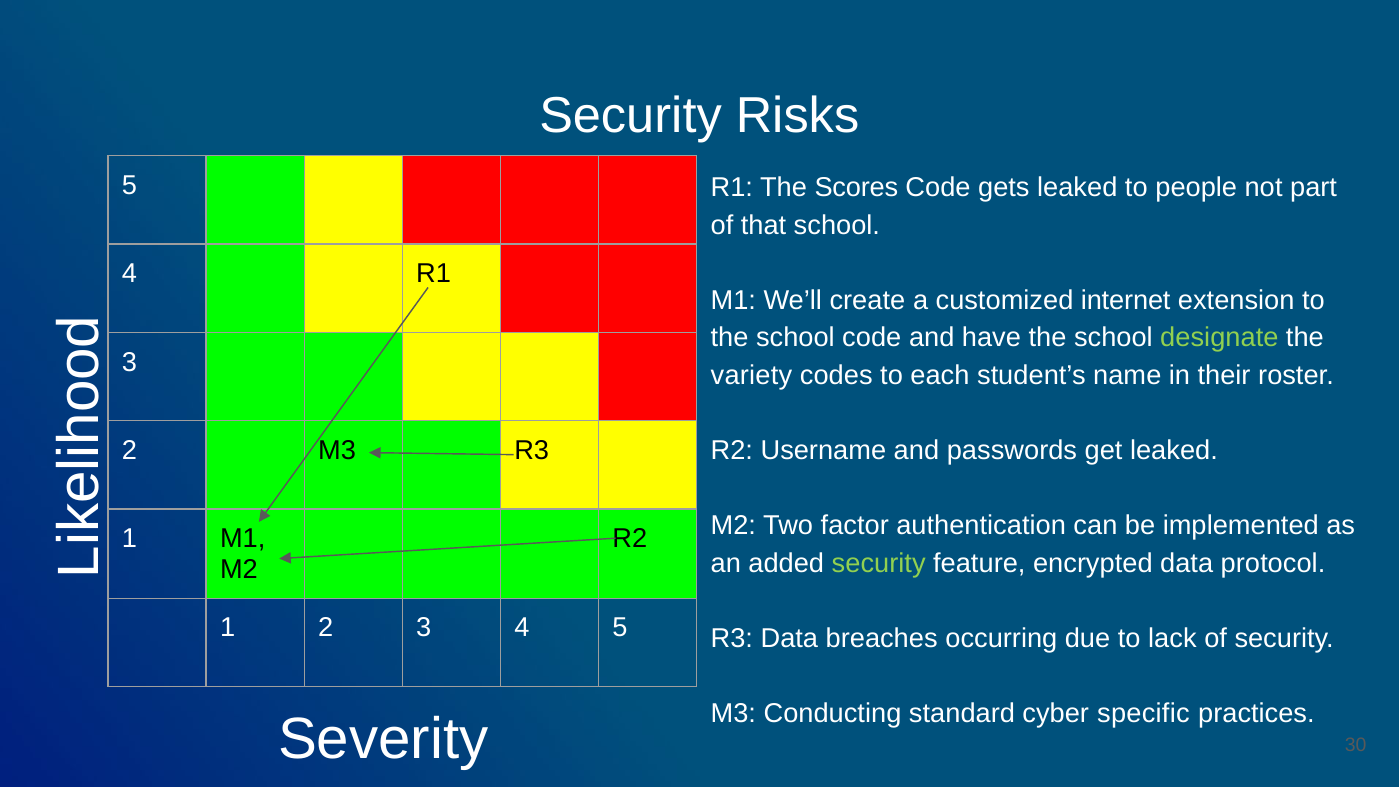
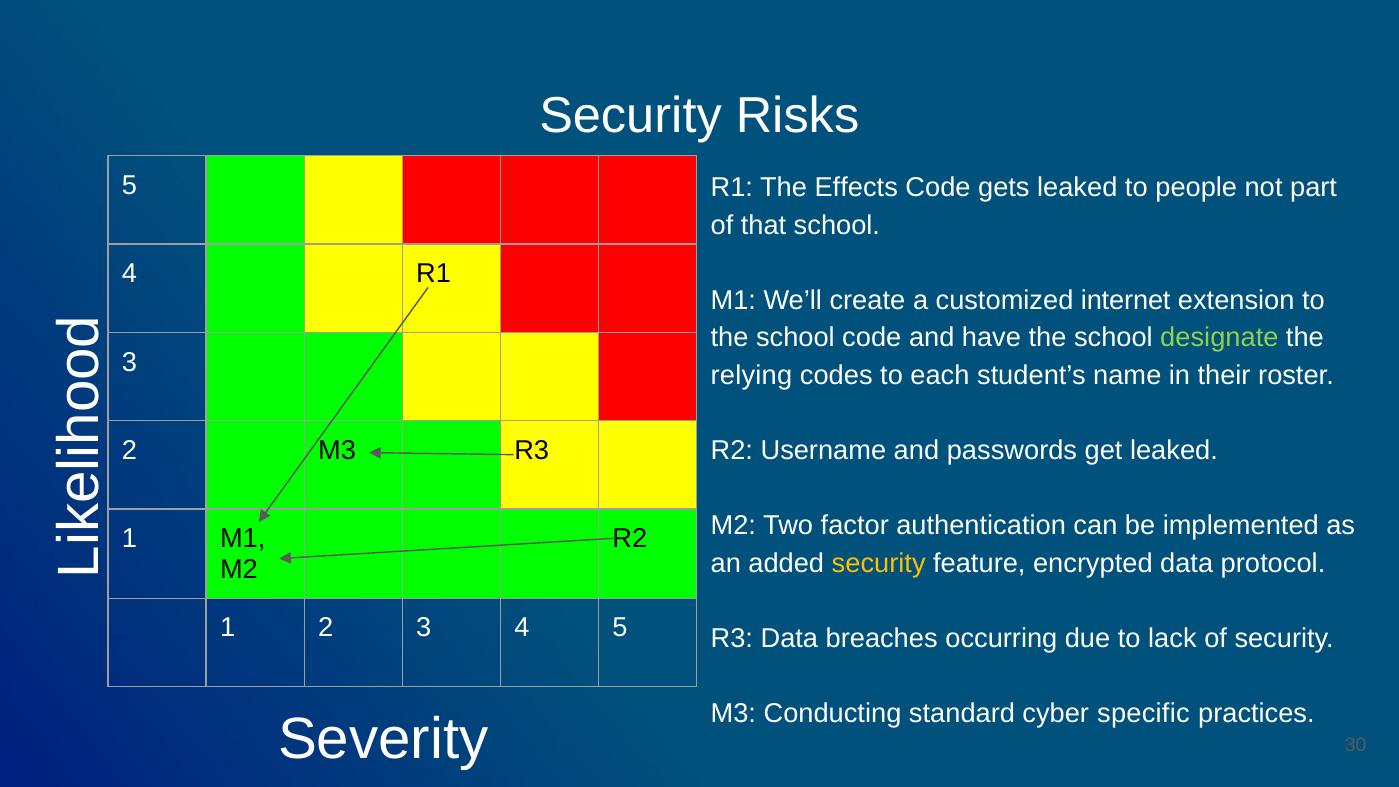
Scores: Scores -> Effects
variety: variety -> relying
security at (879, 563) colour: light green -> yellow
